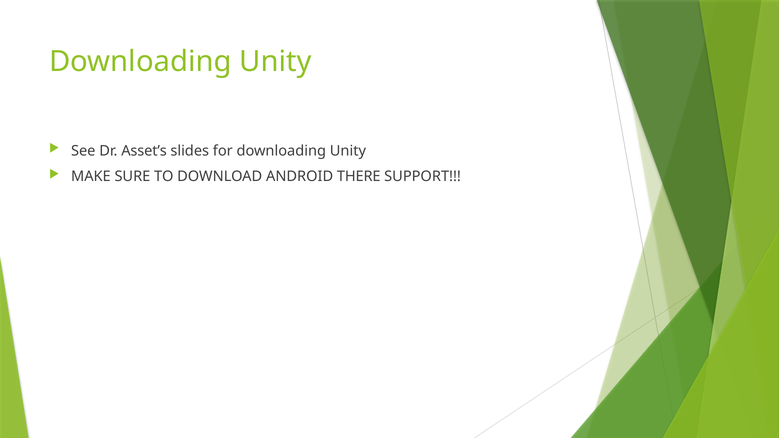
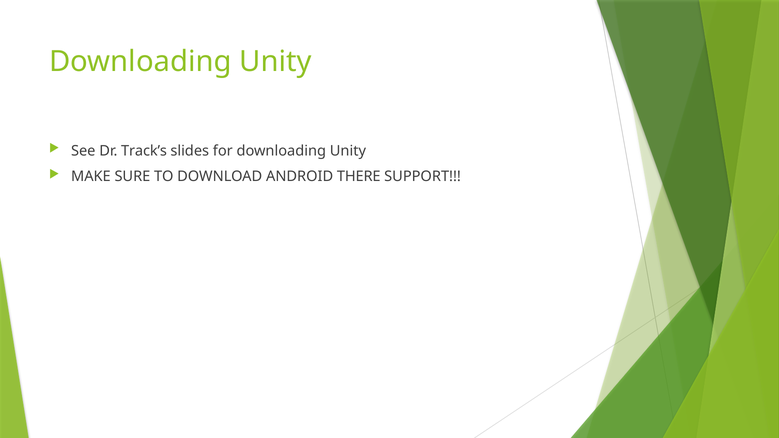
Asset’s: Asset’s -> Track’s
